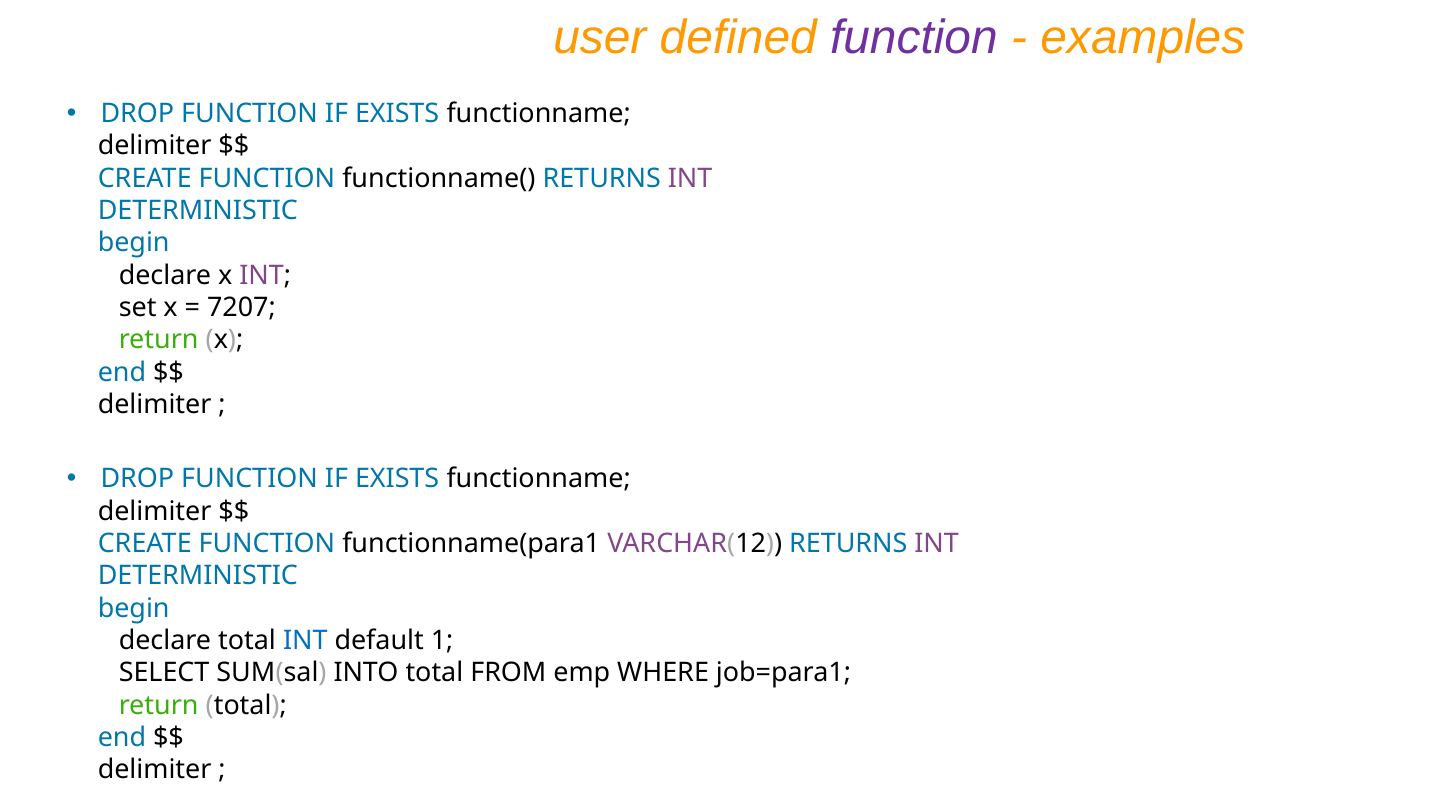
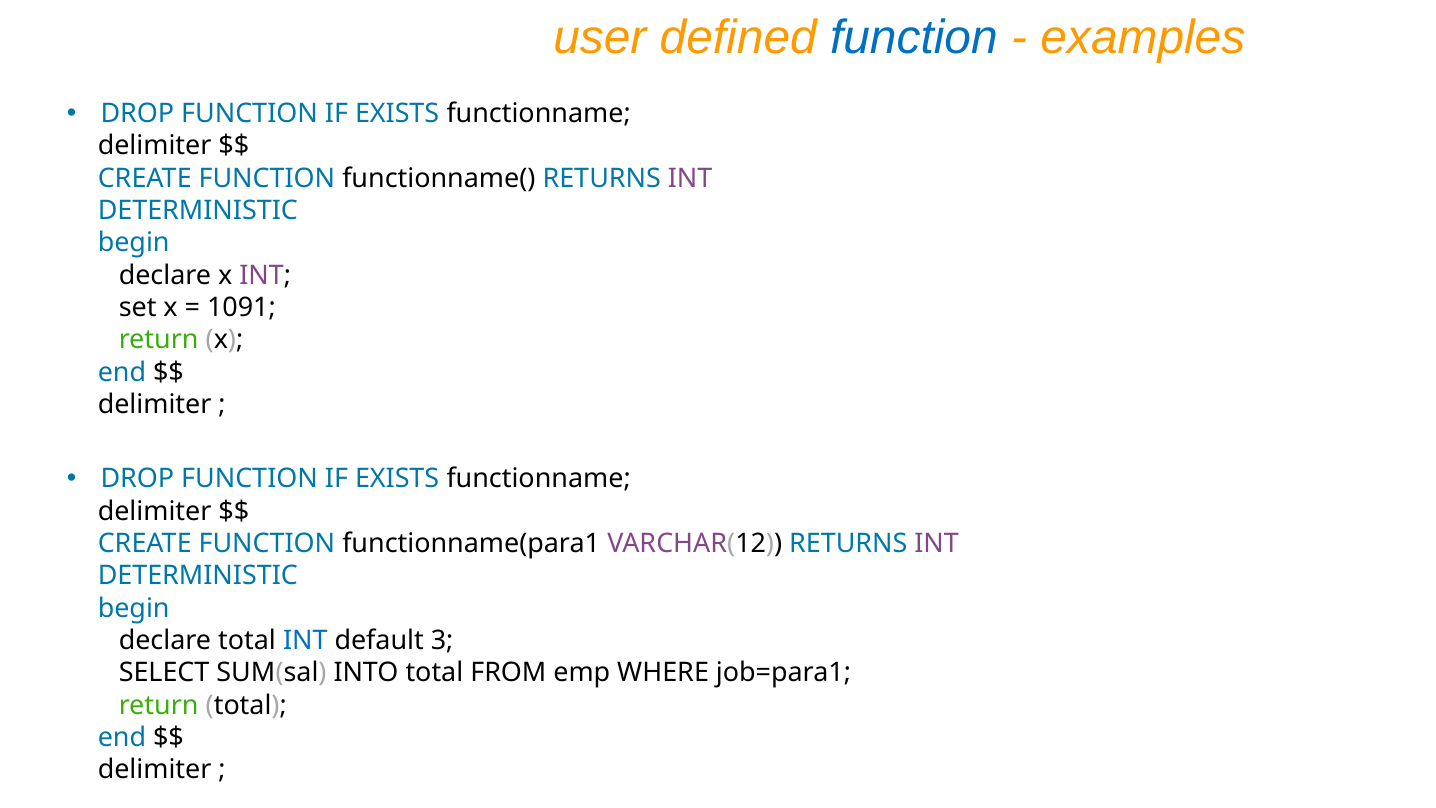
function at (914, 37) colour: purple -> blue
7207: 7207 -> 1091
1: 1 -> 3
